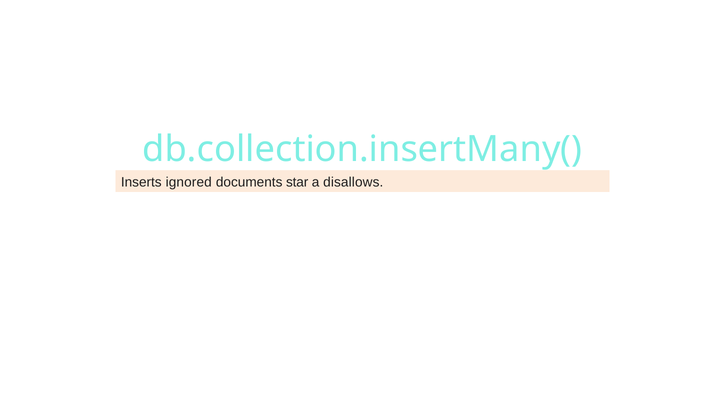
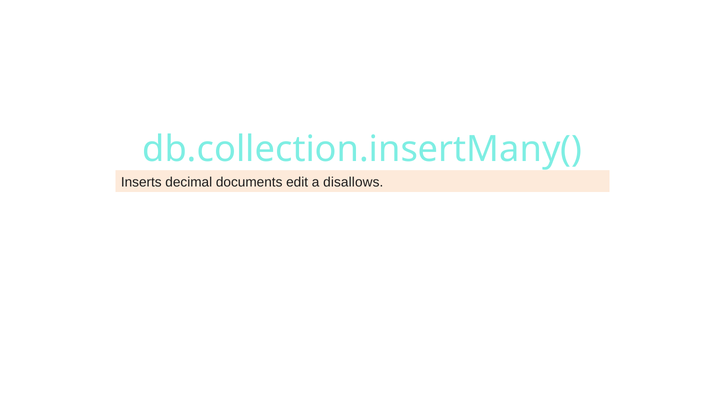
ignored: ignored -> decimal
star: star -> edit
